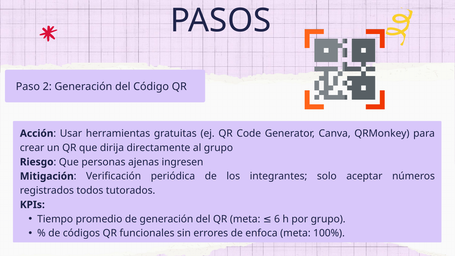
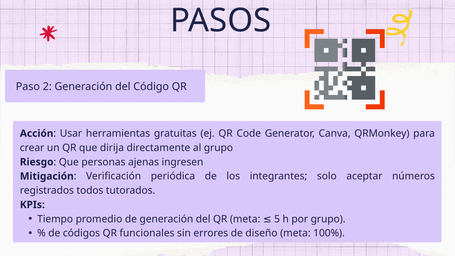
6: 6 -> 5
enfoca: enfoca -> diseño
